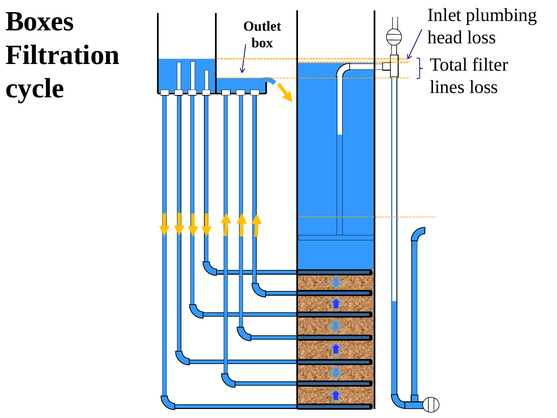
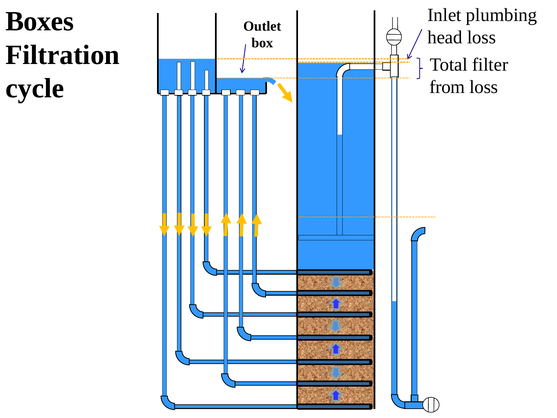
lines: lines -> from
